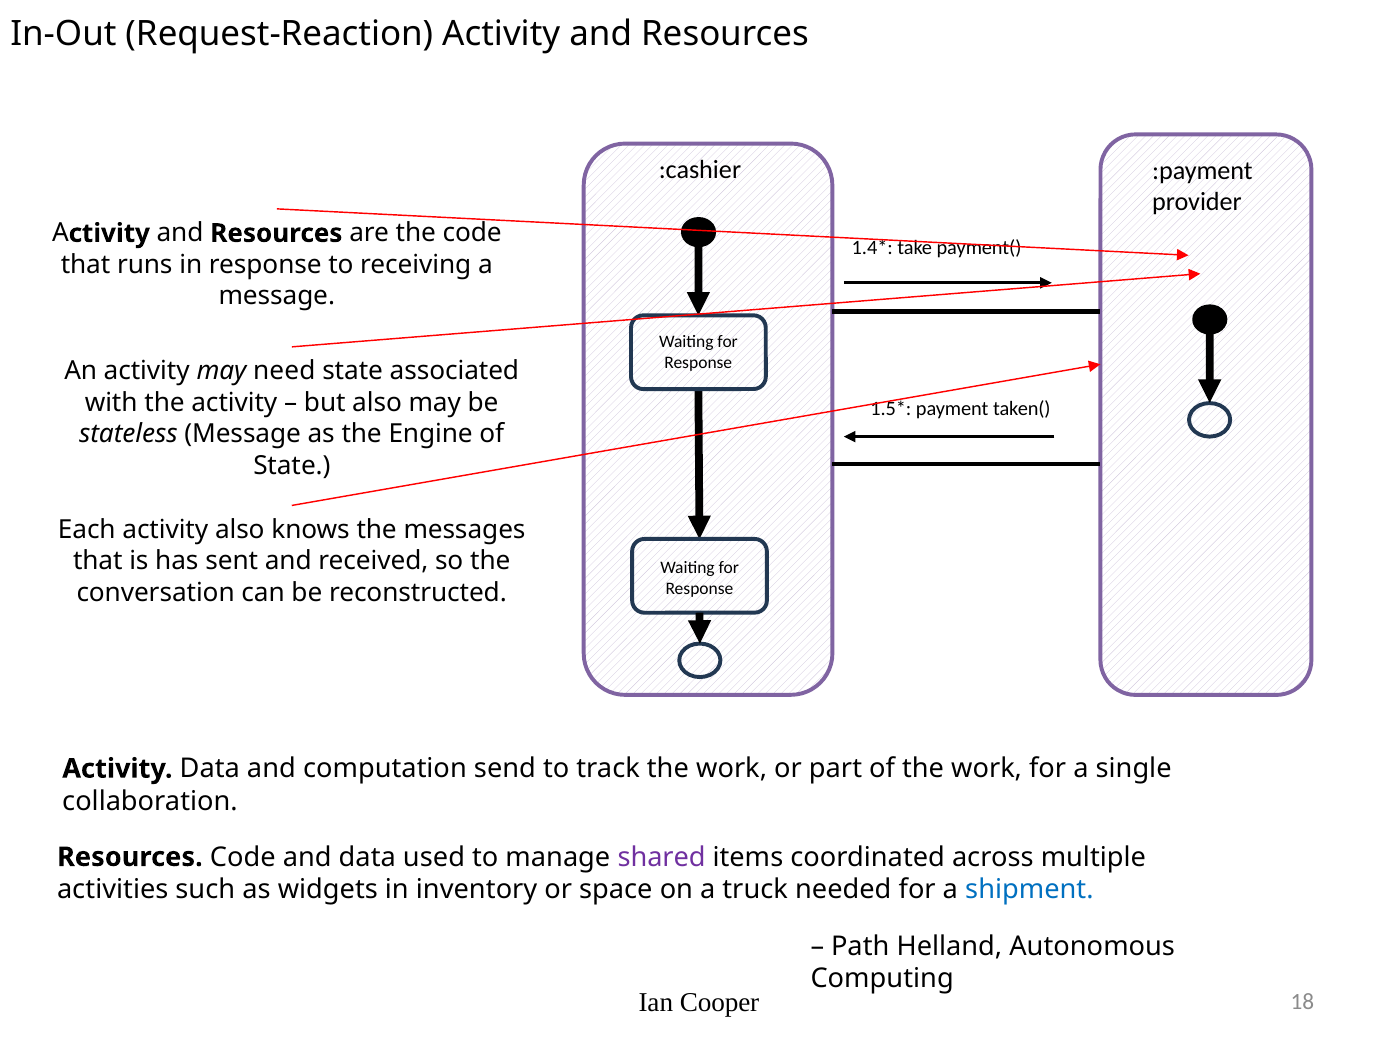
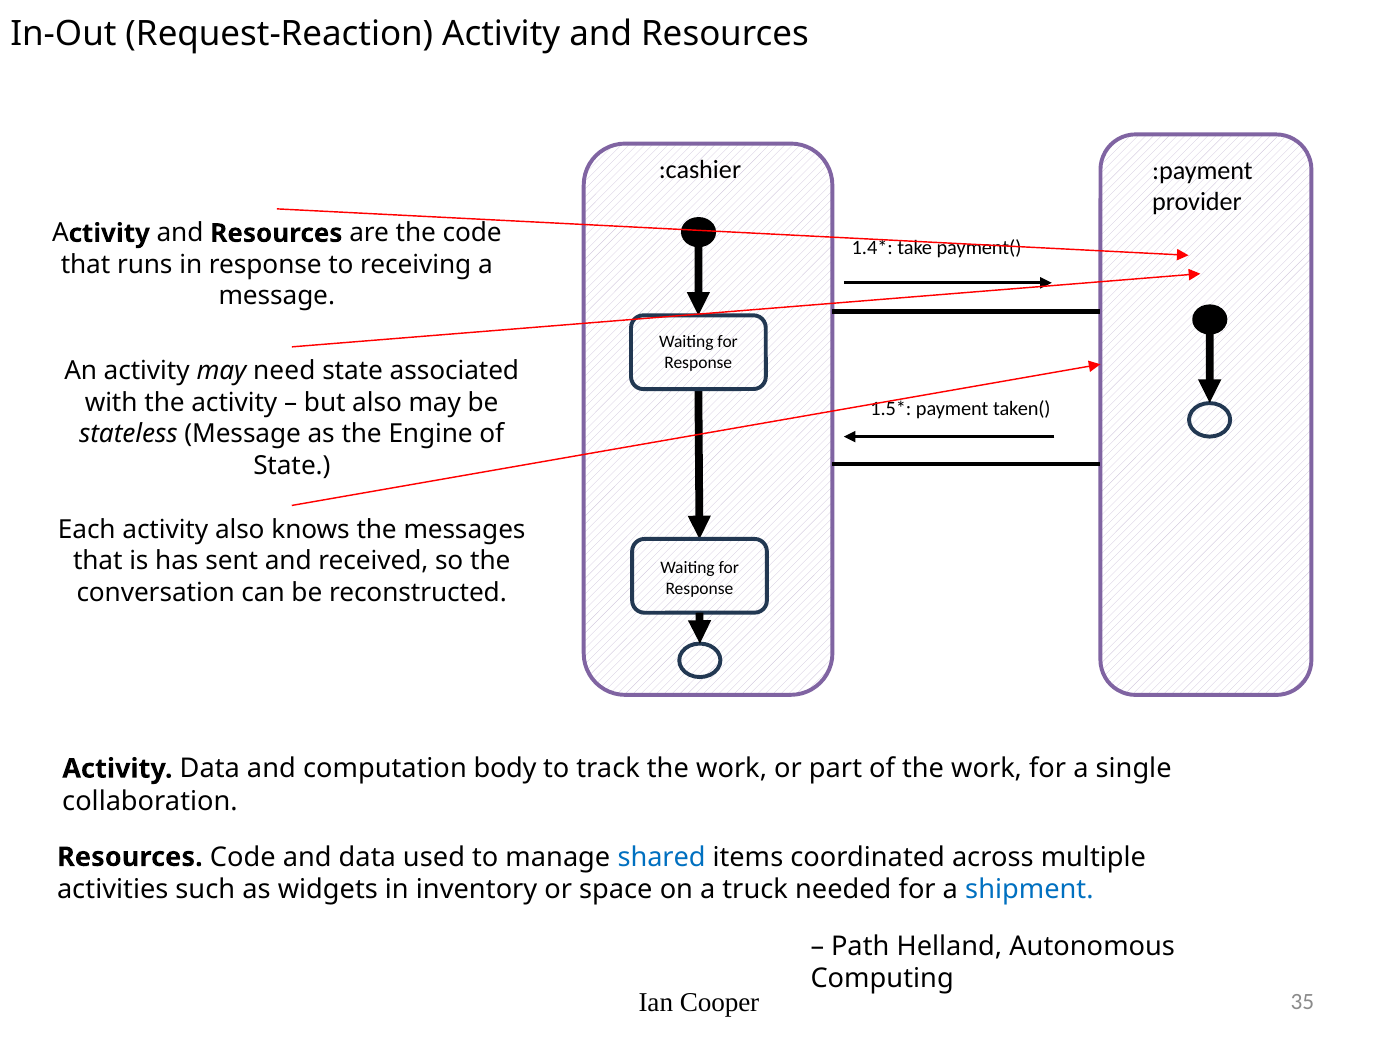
send: send -> body
shared colour: purple -> blue
18: 18 -> 35
